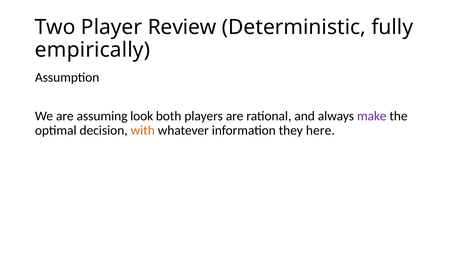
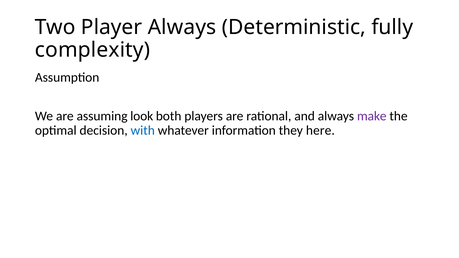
Player Review: Review -> Always
empirically: empirically -> complexity
with colour: orange -> blue
